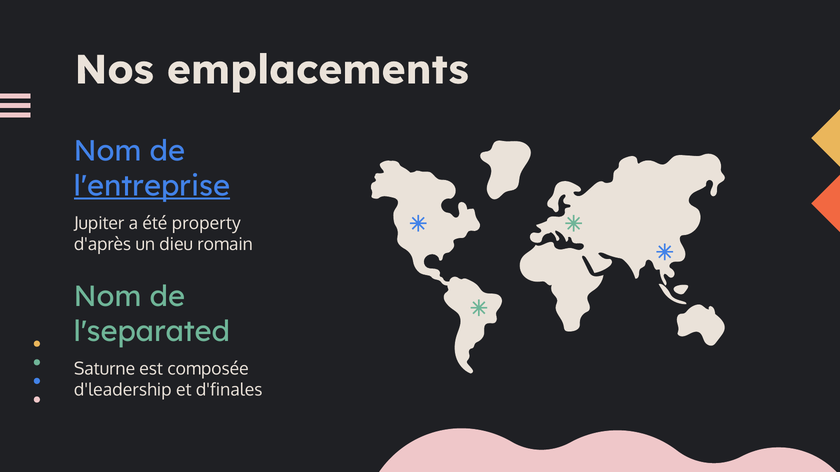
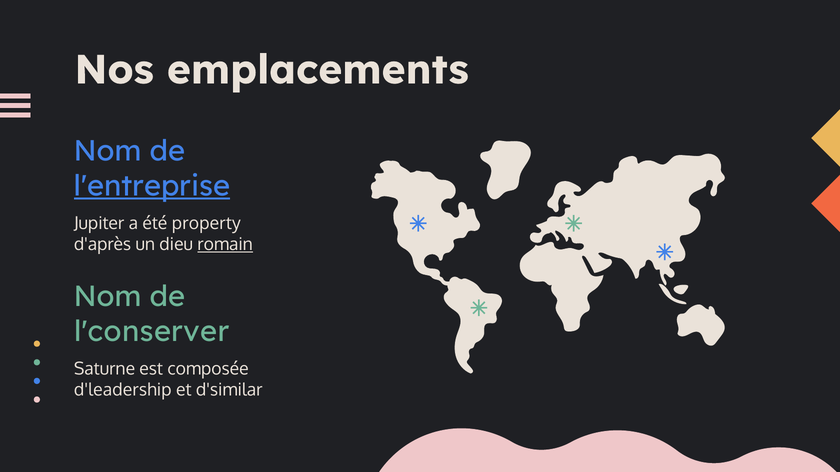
romain underline: none -> present
l'separated: l'separated -> l'conserver
d'finales: d'finales -> d'similar
